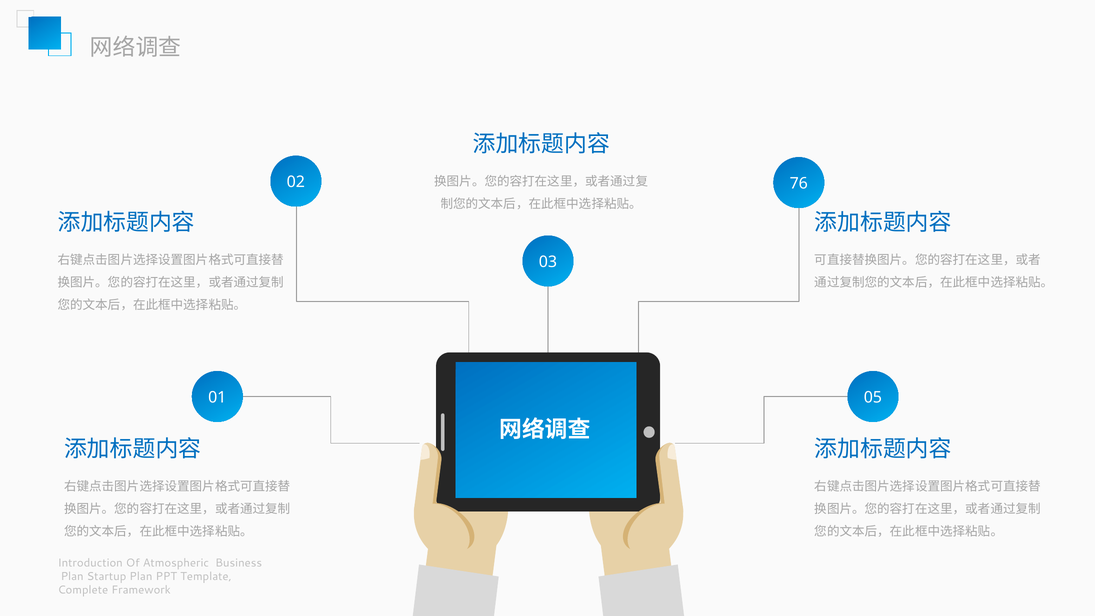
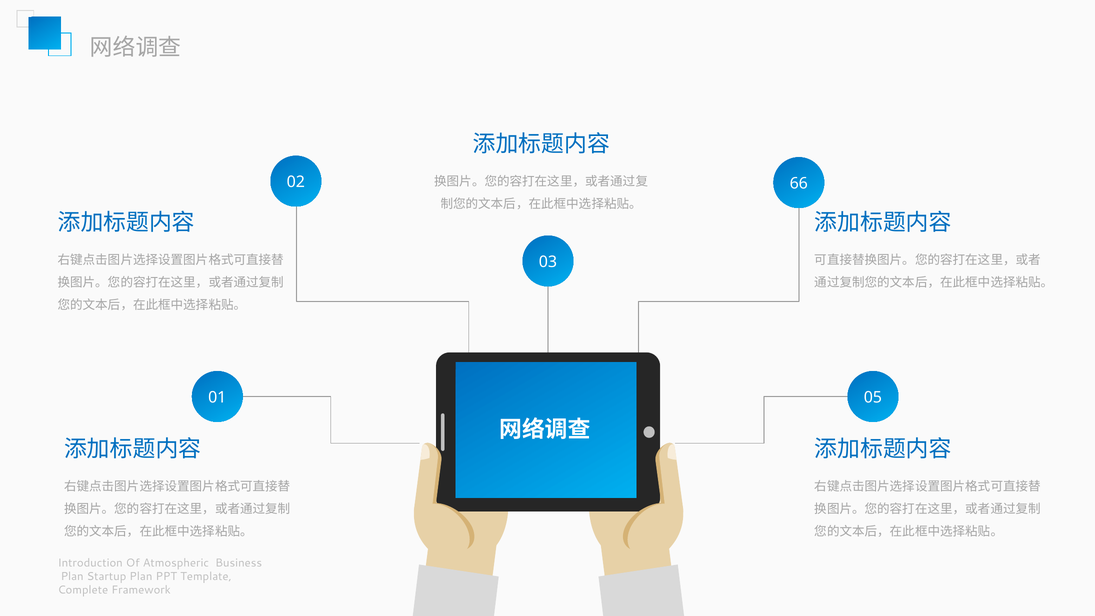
76: 76 -> 66
